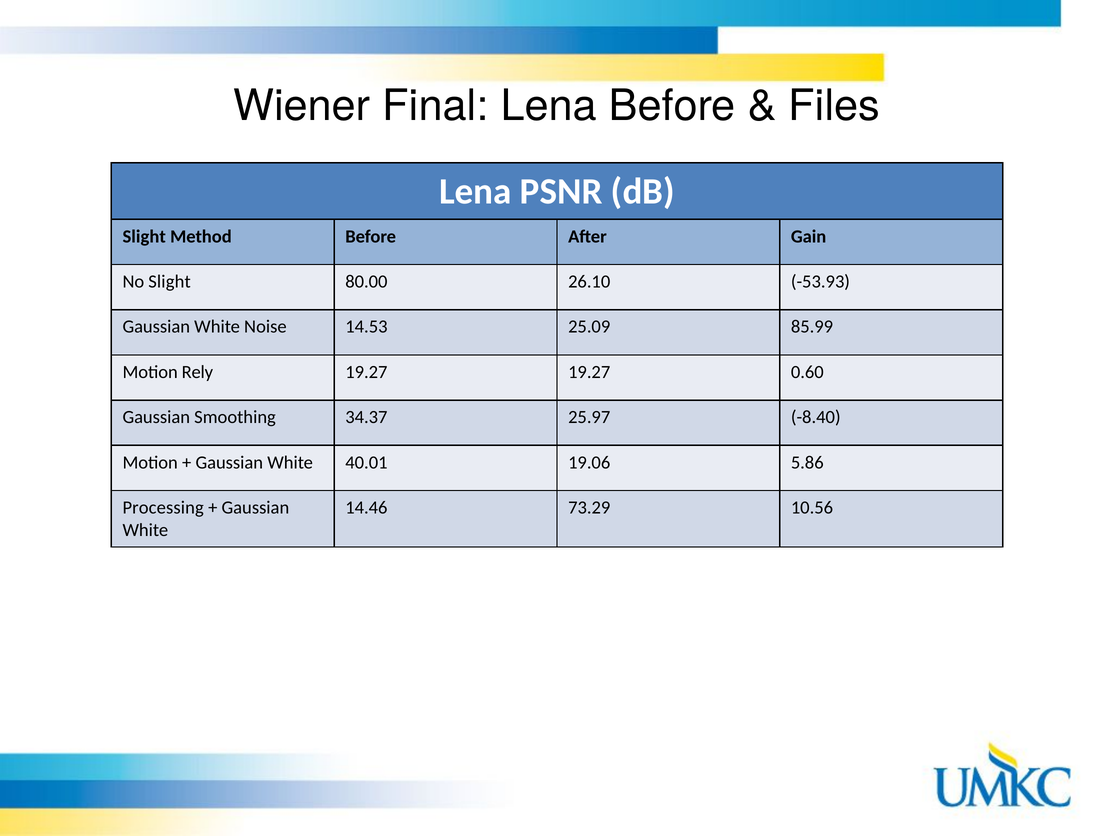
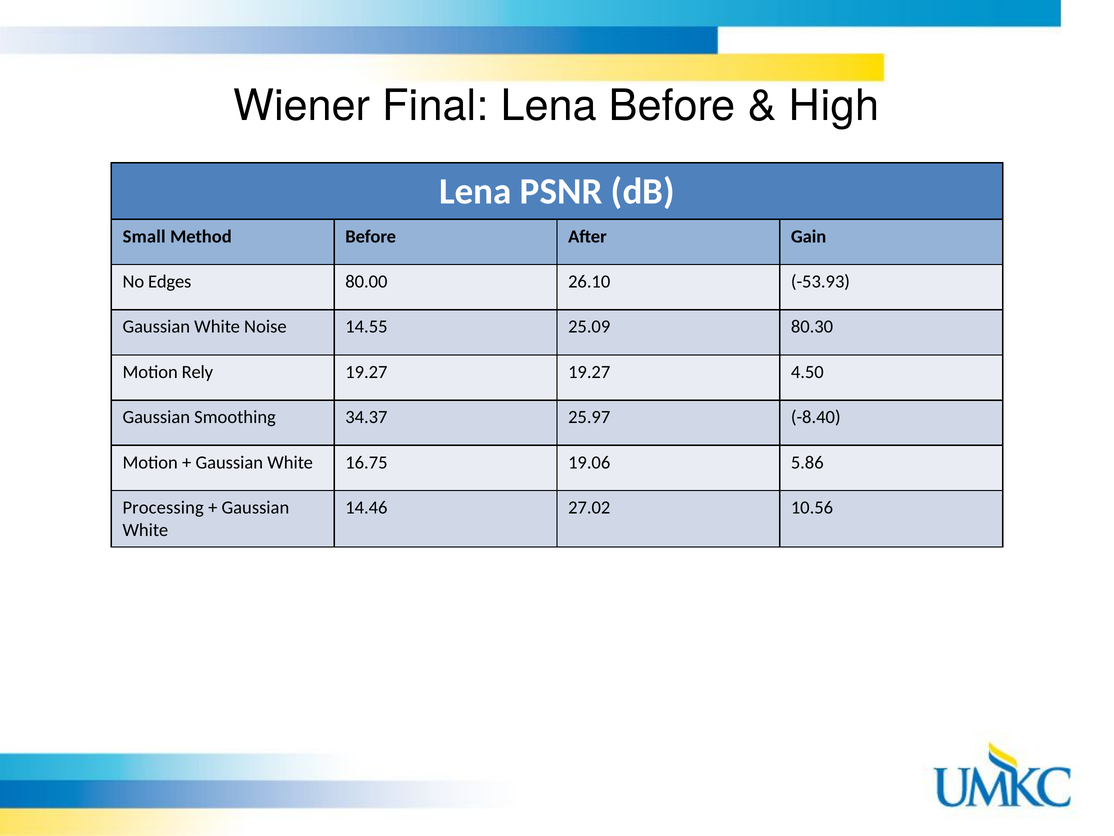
Files: Files -> High
Slight at (144, 236): Slight -> Small
No Slight: Slight -> Edges
14.53: 14.53 -> 14.55
85.99: 85.99 -> 80.30
0.60: 0.60 -> 4.50
40.01: 40.01 -> 16.75
73.29: 73.29 -> 27.02
